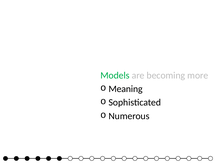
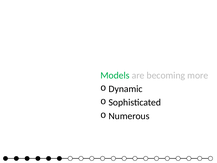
Meaning: Meaning -> Dynamic
